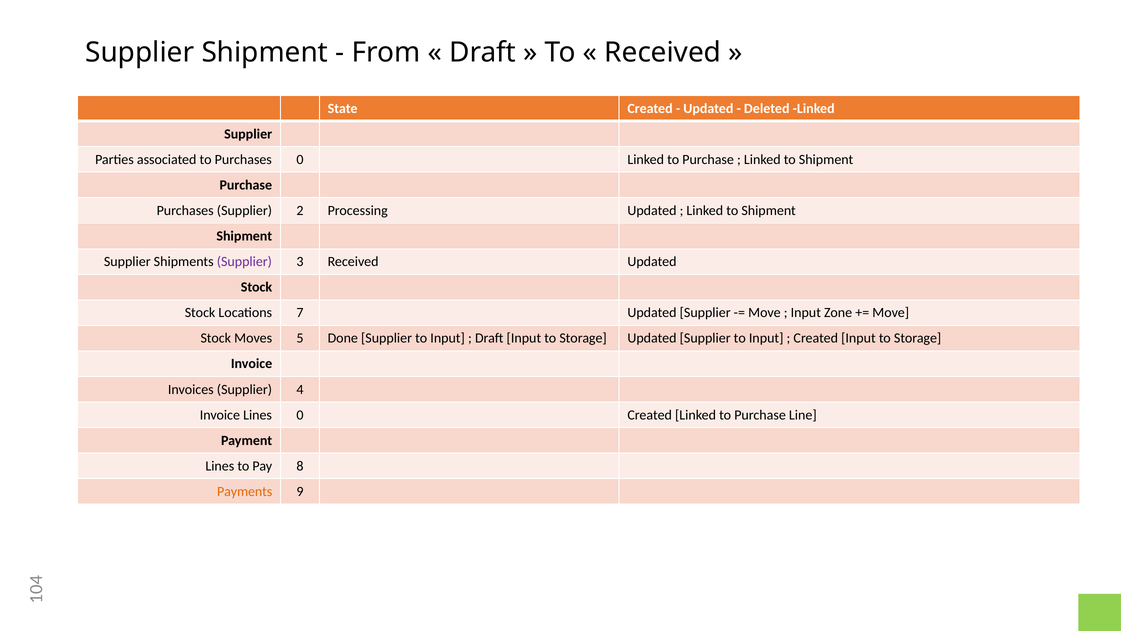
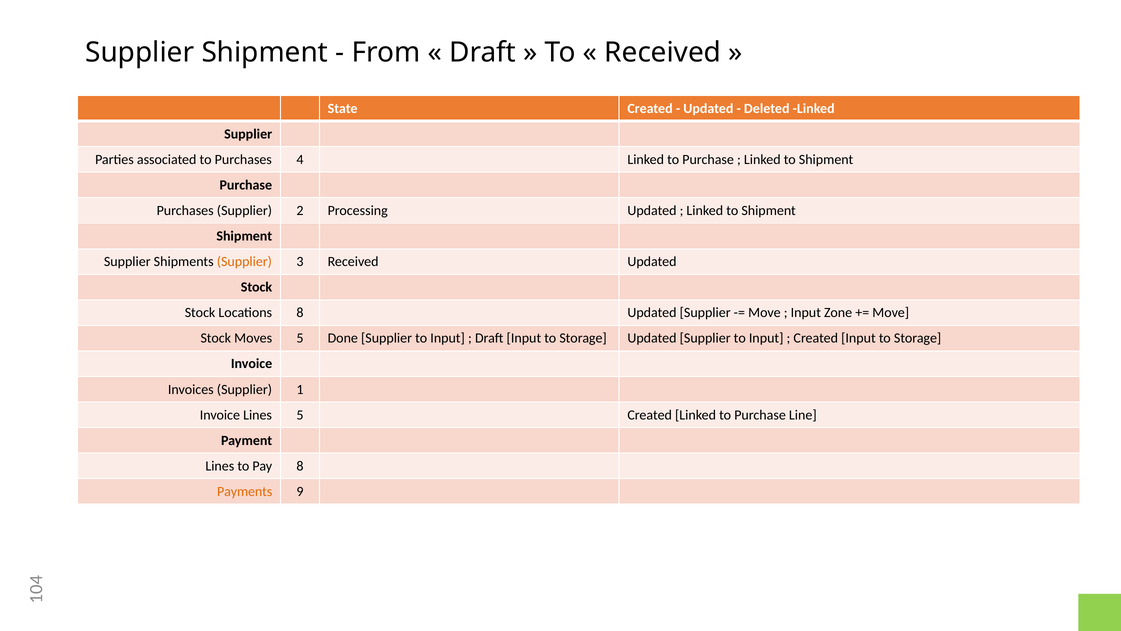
Purchases 0: 0 -> 4
Supplier at (244, 262) colour: purple -> orange
Locations 7: 7 -> 8
Supplier 4: 4 -> 1
Lines 0: 0 -> 5
